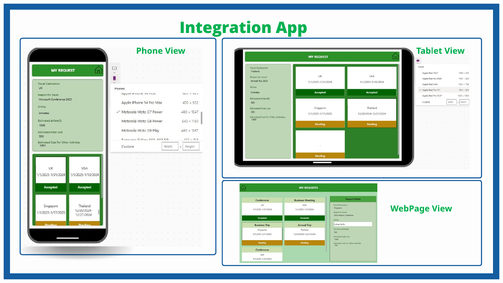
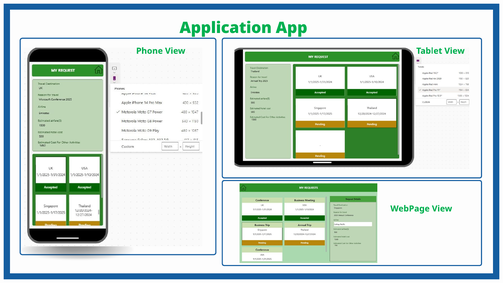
Integration: Integration -> Application
